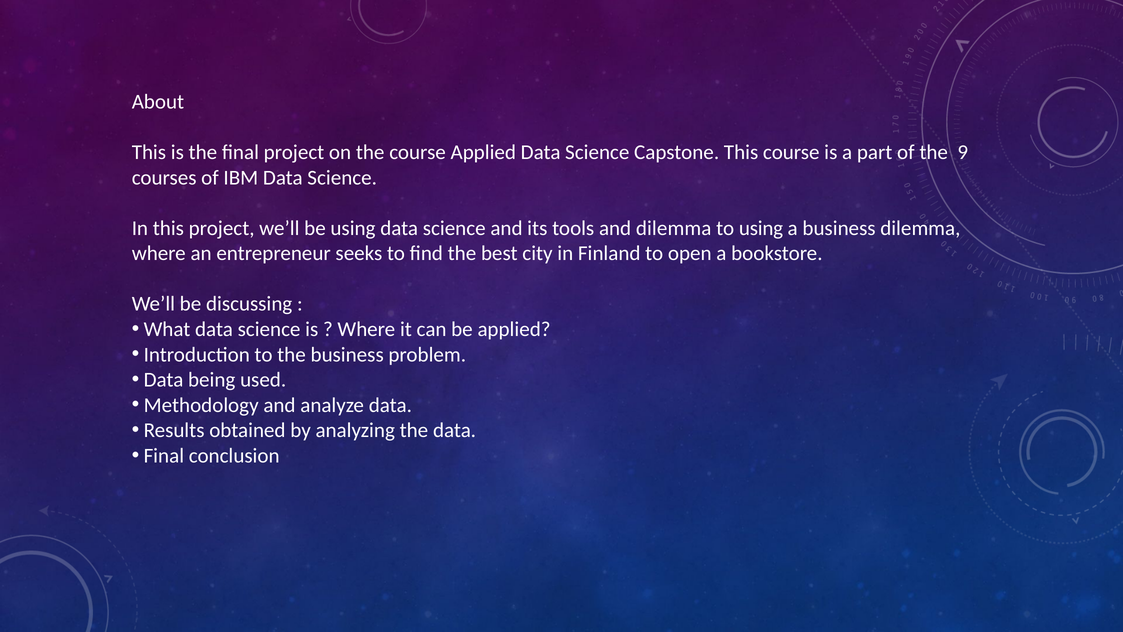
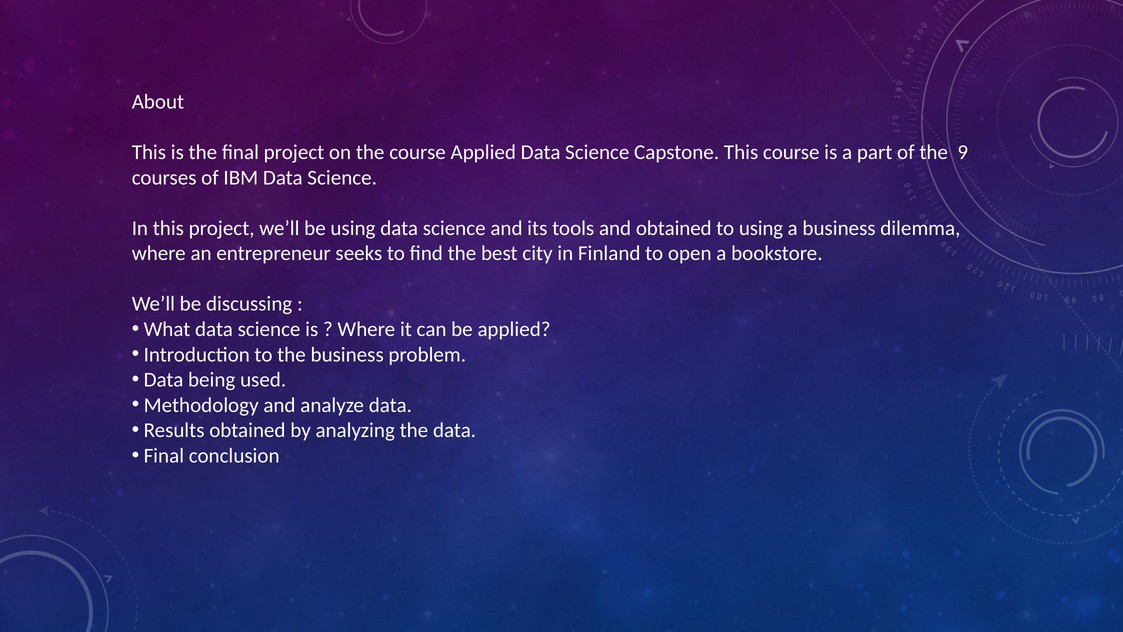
and dilemma: dilemma -> obtained
